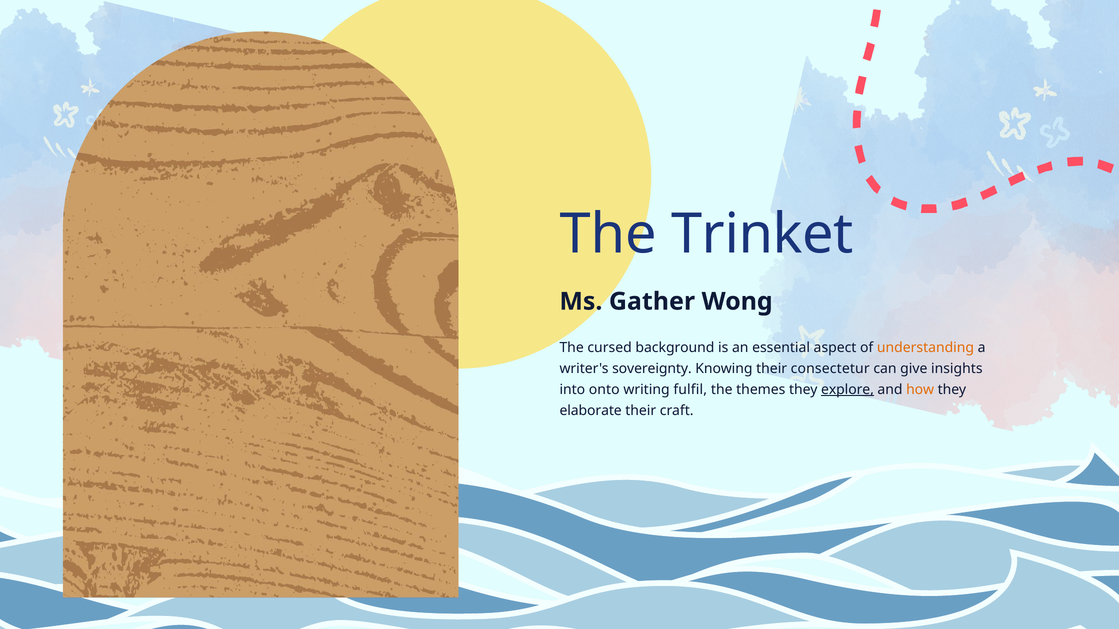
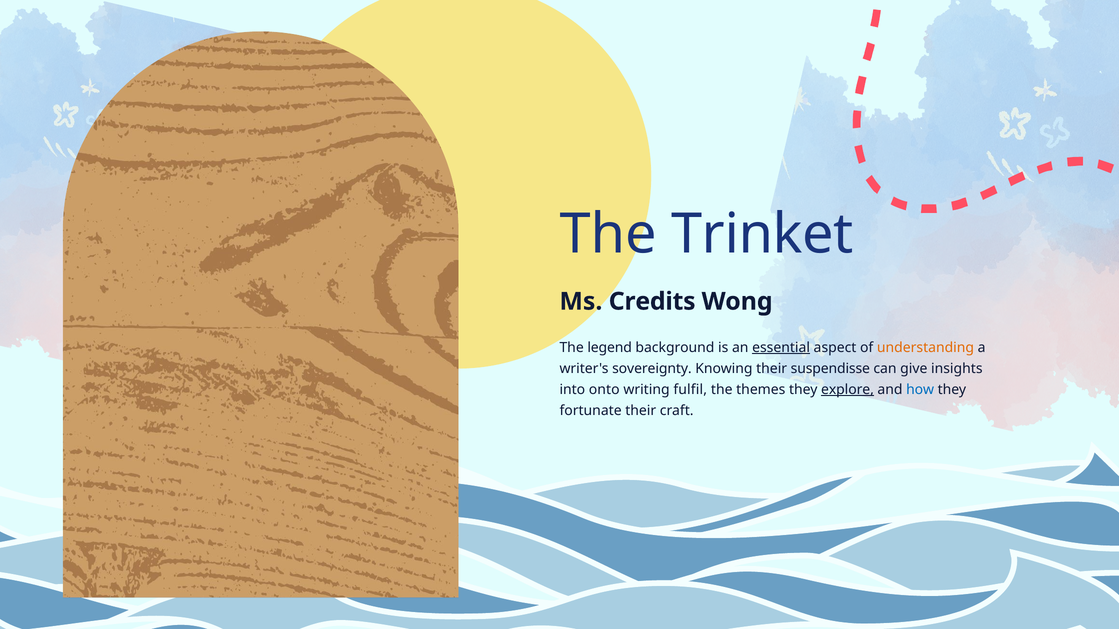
Gather: Gather -> Credits
cursed: cursed -> legend
essential underline: none -> present
consectetur: consectetur -> suspendisse
how colour: orange -> blue
elaborate: elaborate -> fortunate
